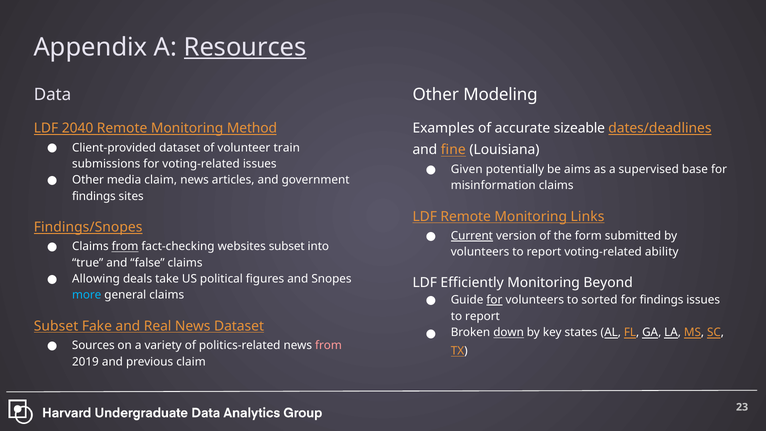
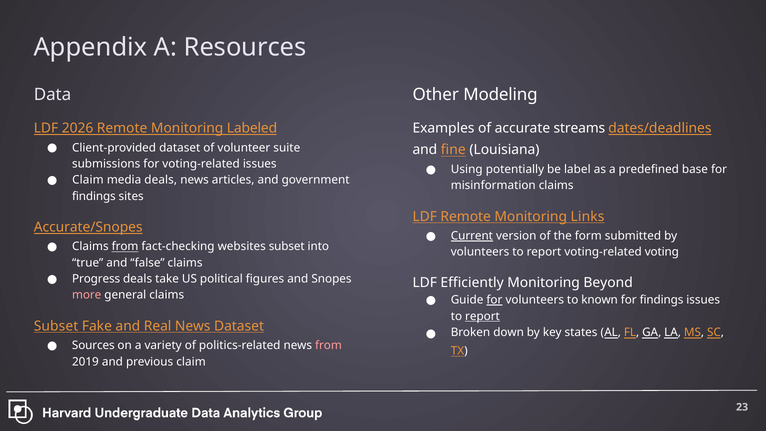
Resources underline: present -> none
2040: 2040 -> 2026
Method: Method -> Labeled
sizeable: sizeable -> streams
train: train -> suite
Given: Given -> Using
aims: aims -> label
supervised: supervised -> predefined
Other at (88, 180): Other -> Claim
media claim: claim -> deals
Findings/Snopes: Findings/Snopes -> Accurate/Snopes
ability: ability -> voting
Allowing: Allowing -> Progress
more colour: light blue -> pink
sorted: sorted -> known
report at (482, 316) underline: none -> present
down underline: present -> none
